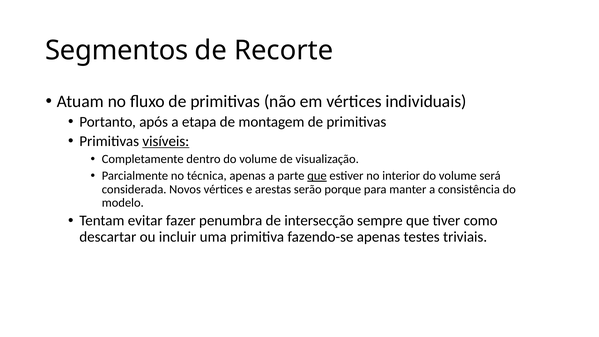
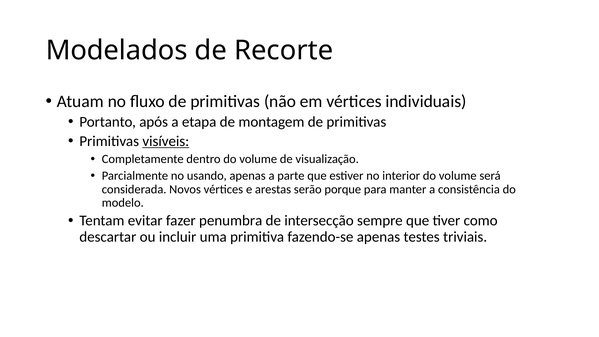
Segmentos: Segmentos -> Modelados
técnica: técnica -> usando
que at (317, 176) underline: present -> none
